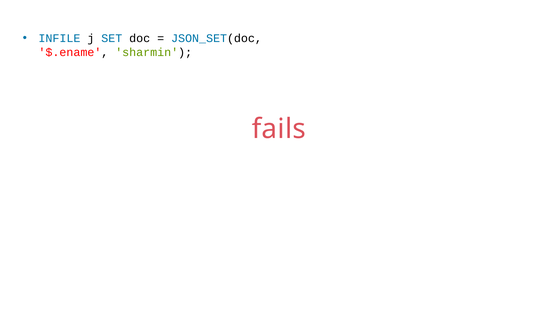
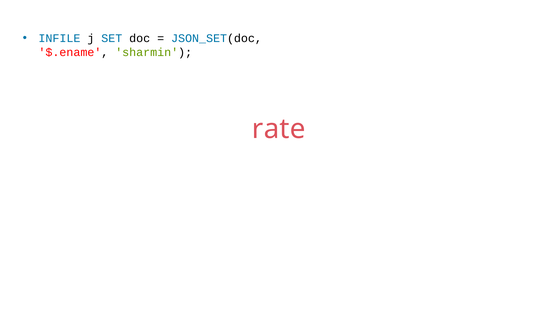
fails: fails -> rate
